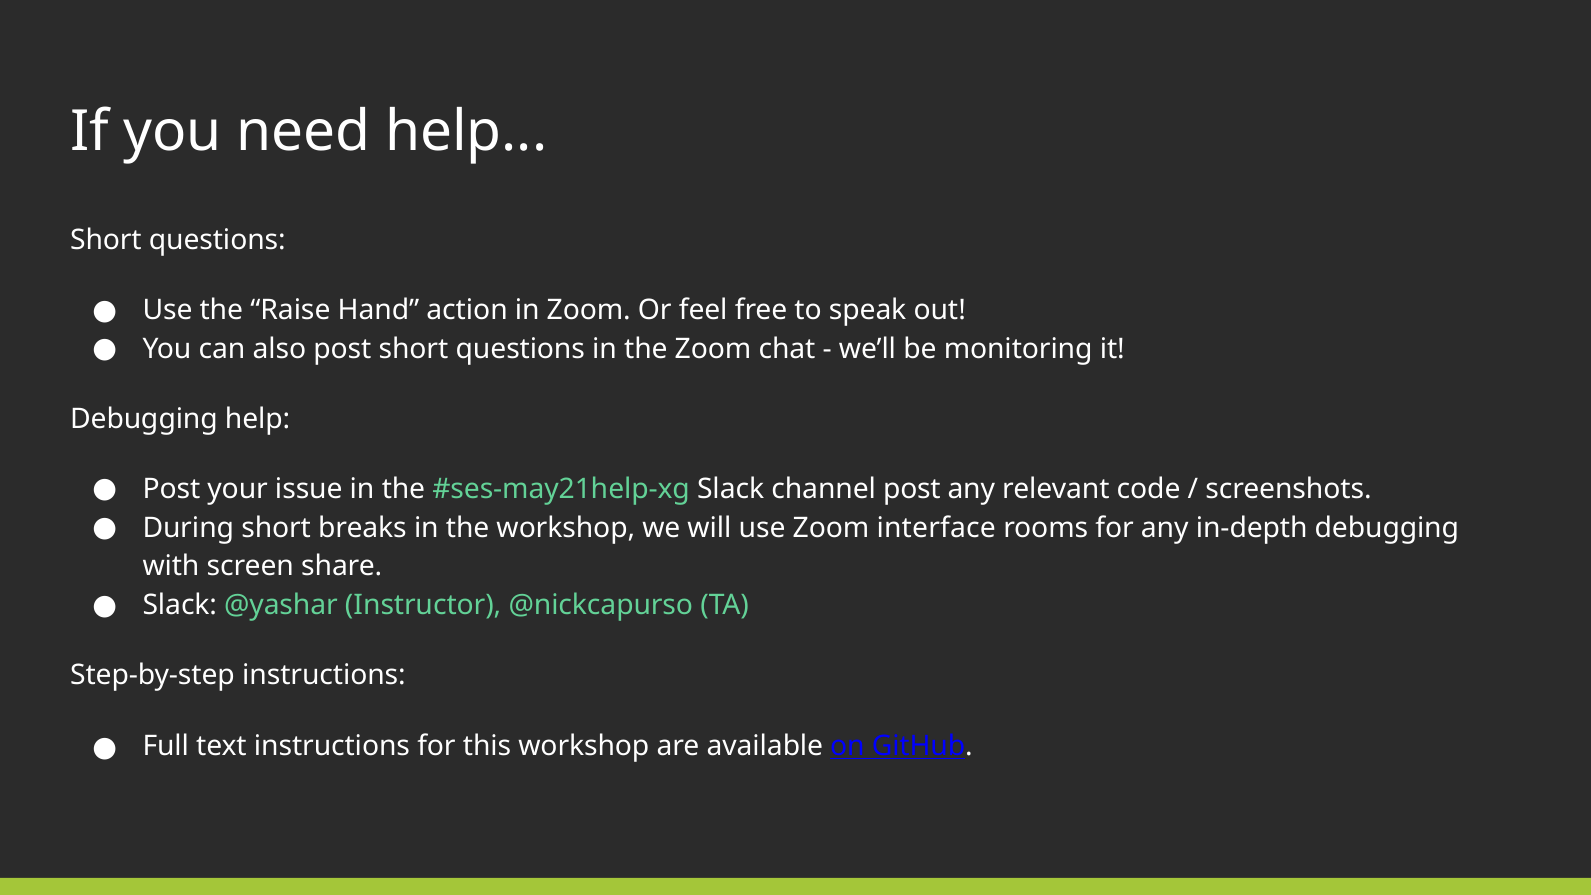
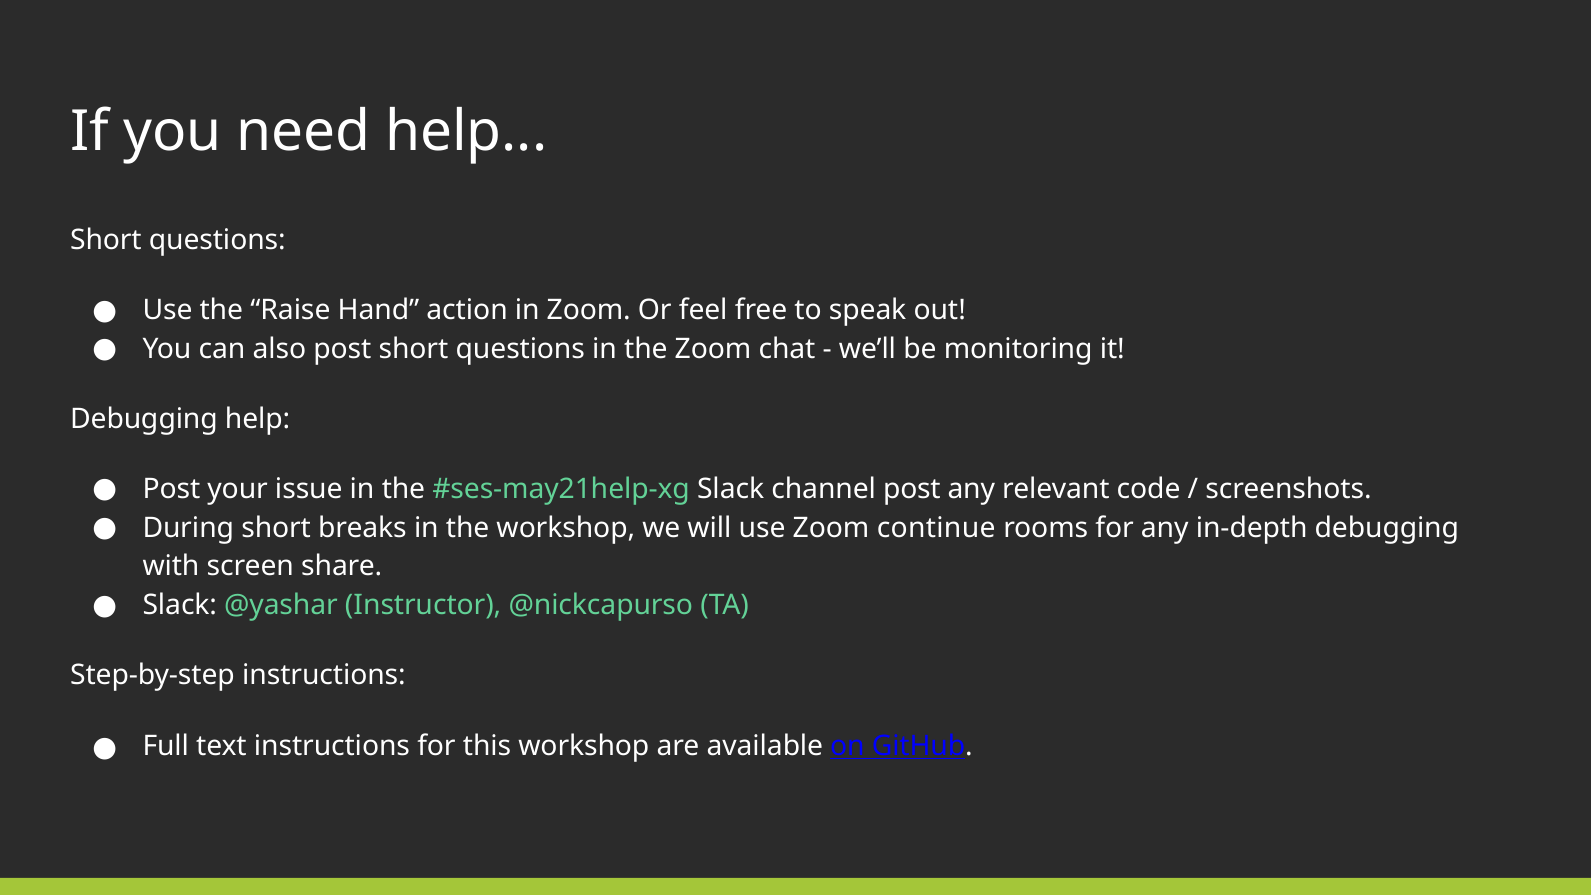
interface: interface -> continue
